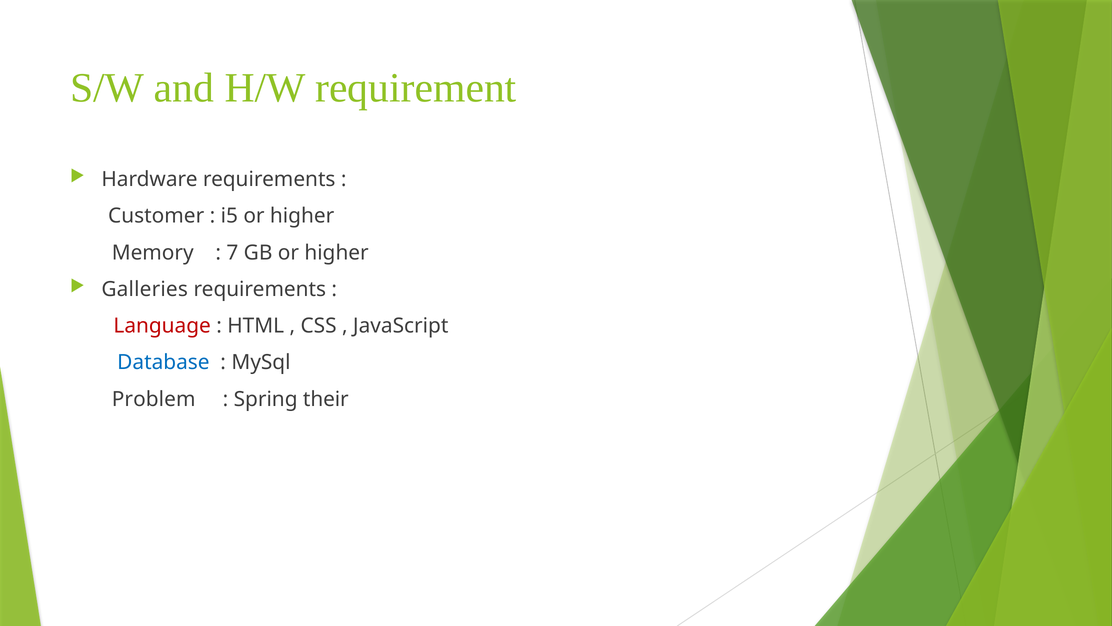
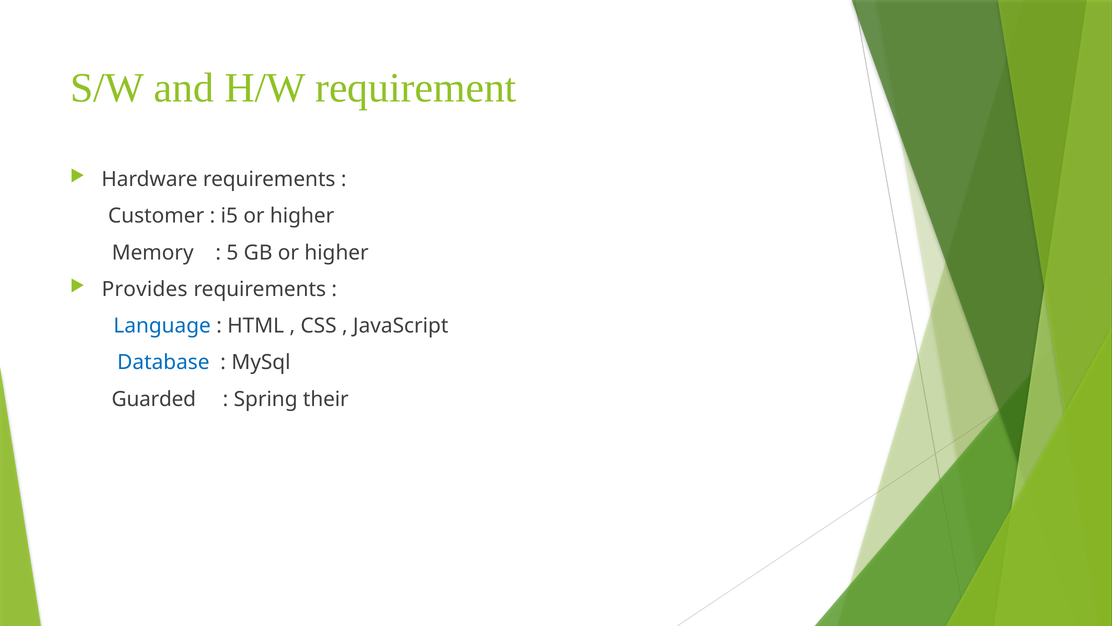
7: 7 -> 5
Galleries: Galleries -> Provides
Language colour: red -> blue
Problem: Problem -> Guarded
